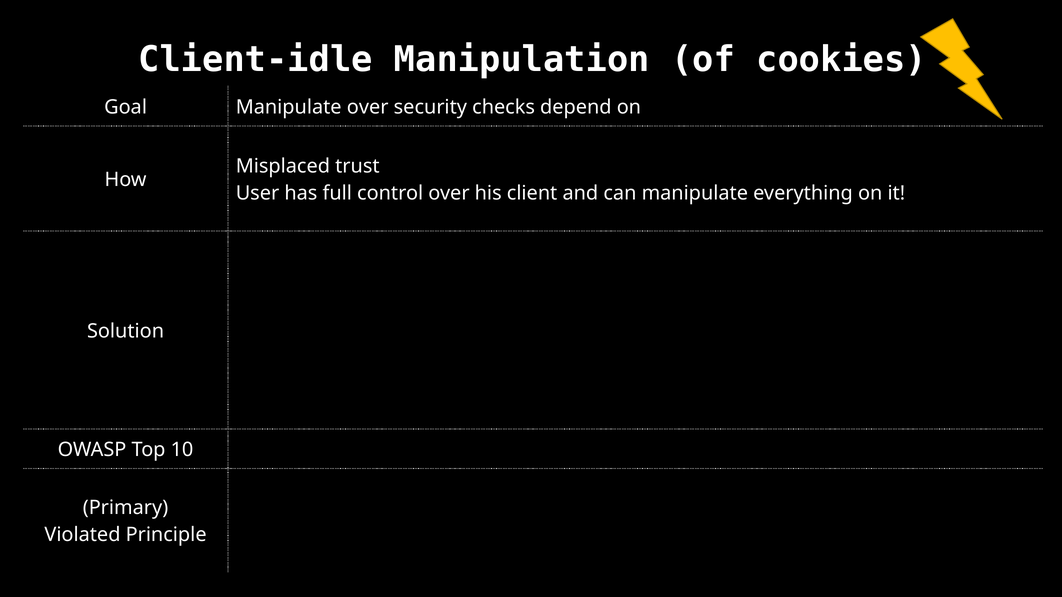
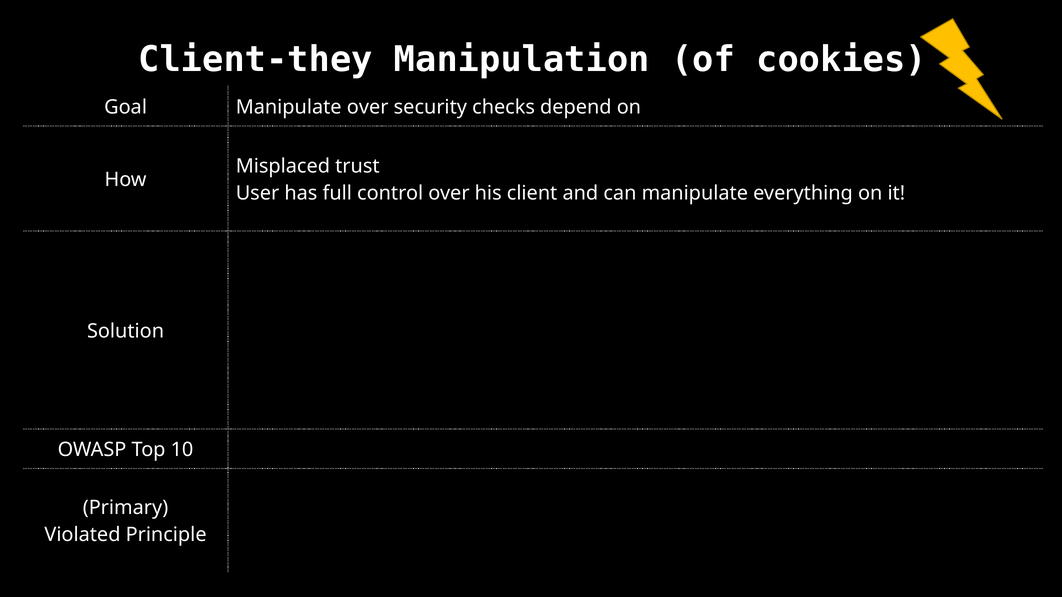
Client-idle: Client-idle -> Client-they
